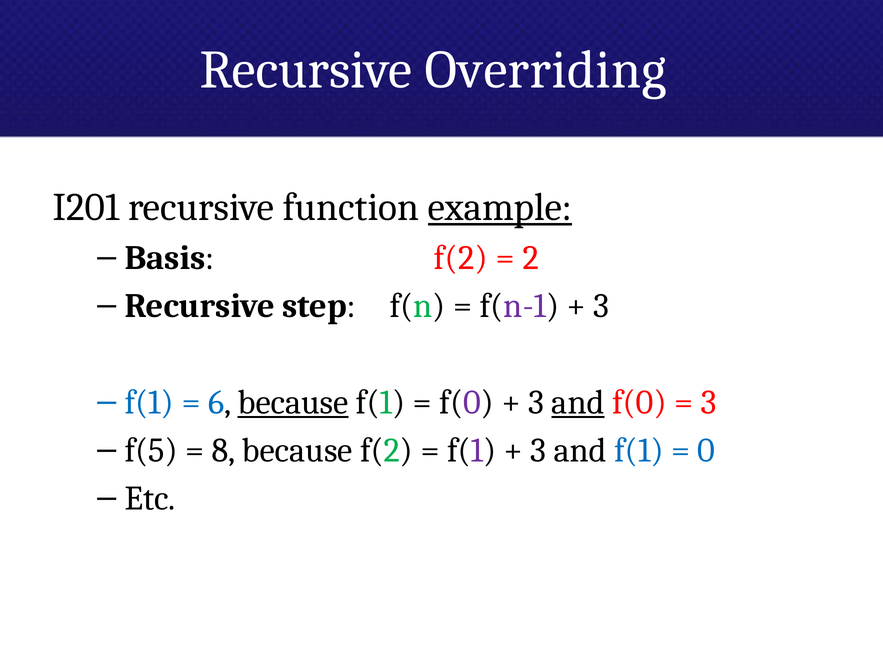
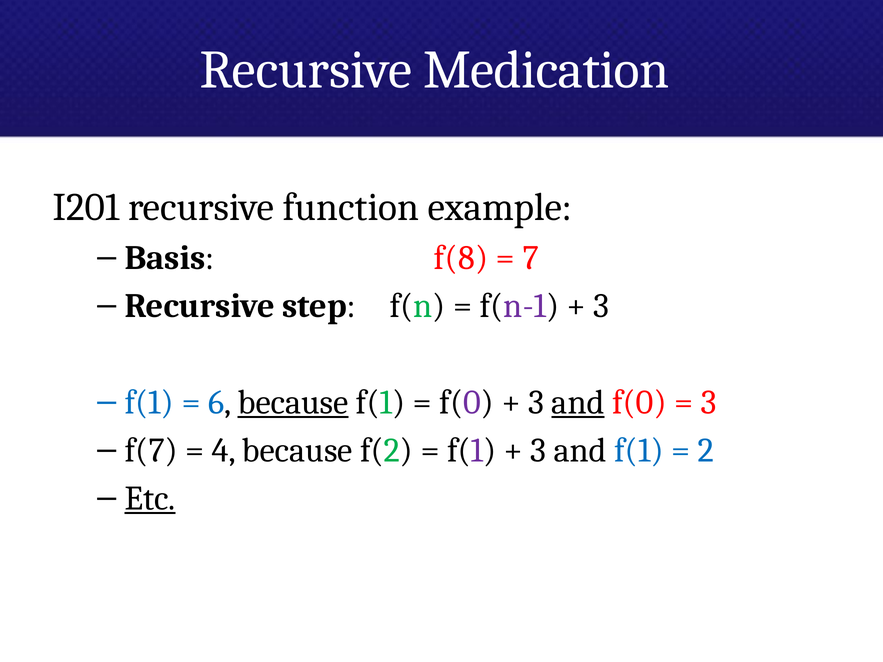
Overriding: Overriding -> Medication
example underline: present -> none
Basis f(2: f(2 -> f(8
2: 2 -> 7
f(5: f(5 -> f(7
8: 8 -> 4
0: 0 -> 2
Etc underline: none -> present
